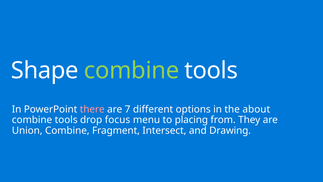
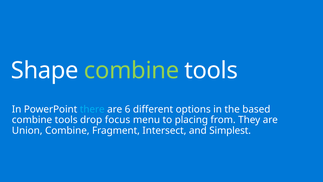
there colour: pink -> light blue
7: 7 -> 6
about: about -> based
Drawing: Drawing -> Simplest
